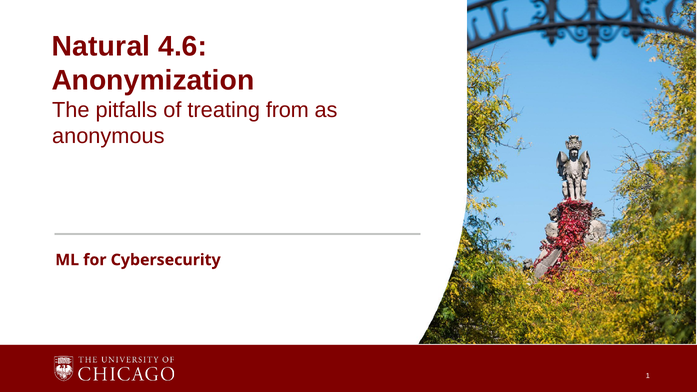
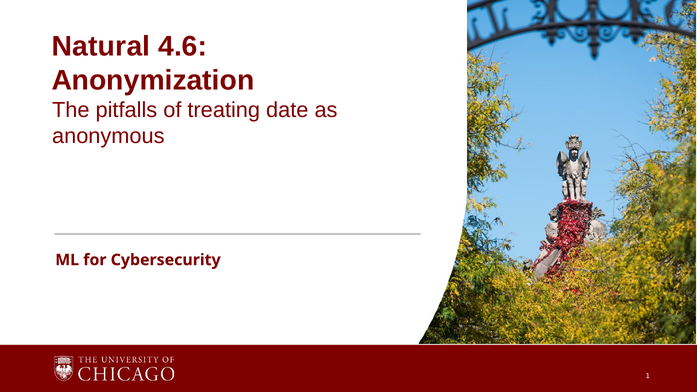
from: from -> date
